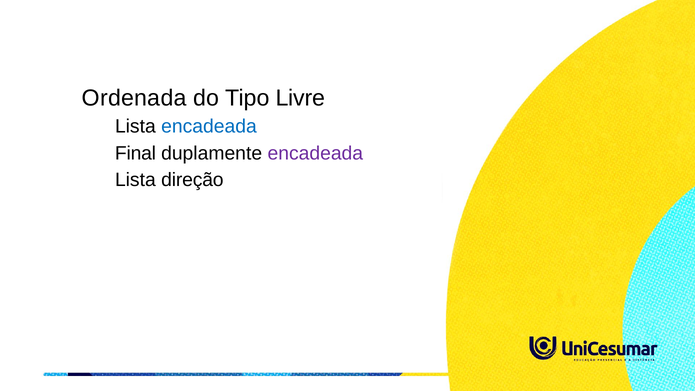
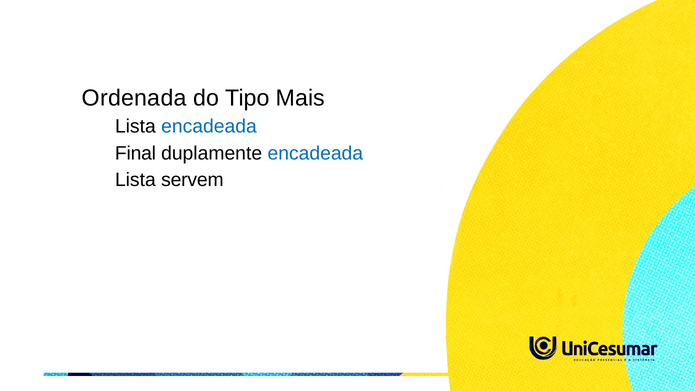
Livre: Livre -> Mais
encadeada at (315, 153) colour: purple -> blue
direção: direção -> servem
